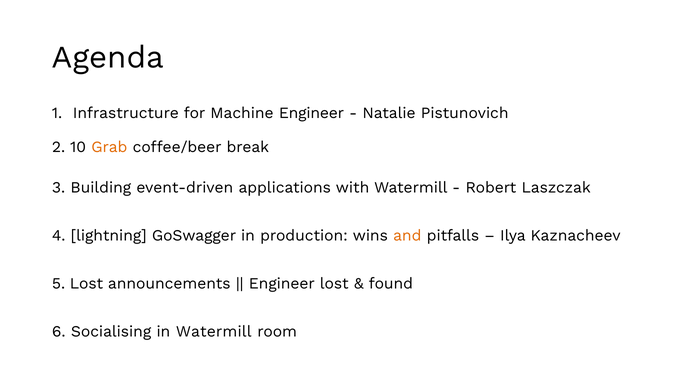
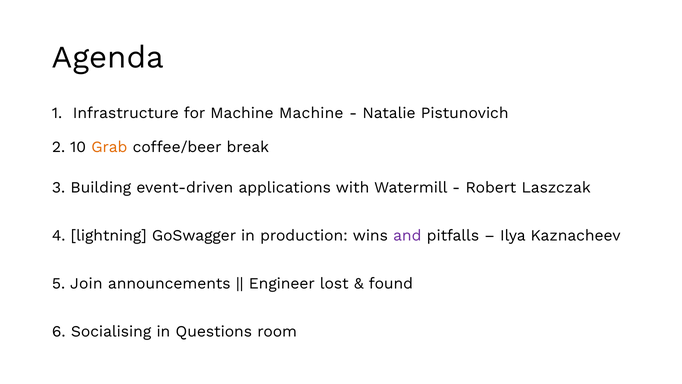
Machine Engineer: Engineer -> Machine
and colour: orange -> purple
5 Lost: Lost -> Join
in Watermill: Watermill -> Questions
